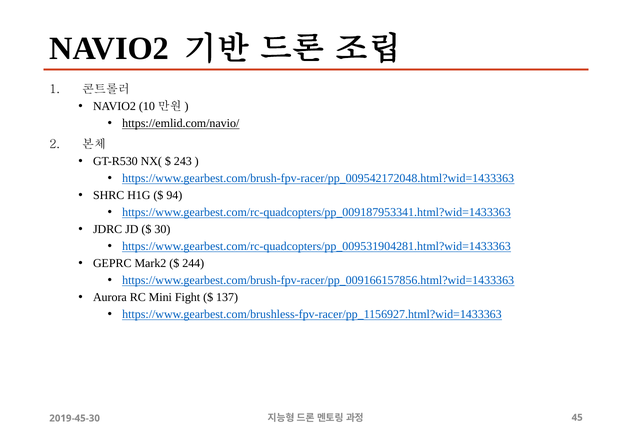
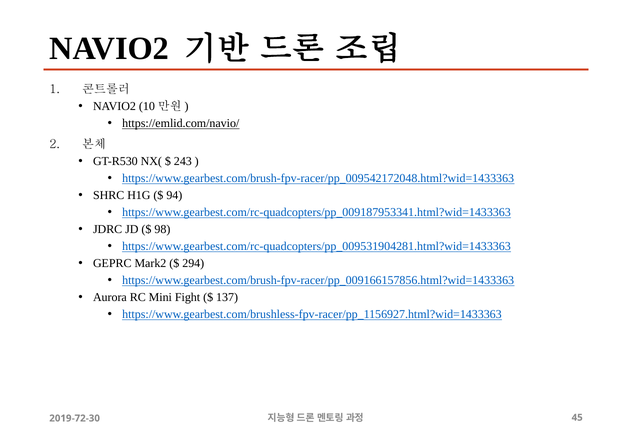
30: 30 -> 98
244: 244 -> 294
2019-45-30: 2019-45-30 -> 2019-72-30
